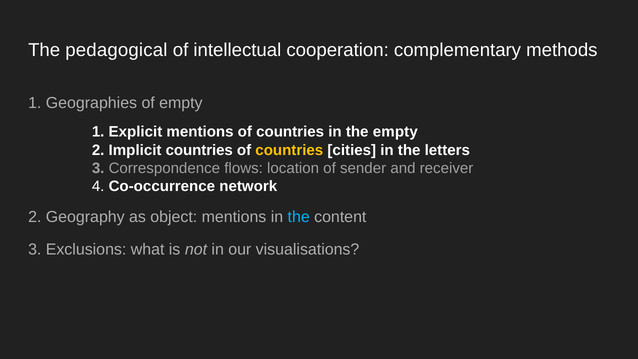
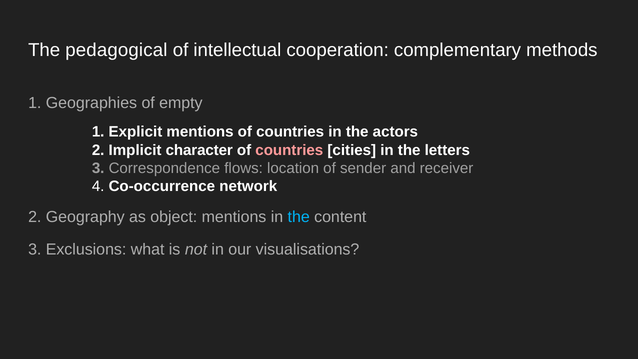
the empty: empty -> actors
Implicit countries: countries -> character
countries at (289, 150) colour: yellow -> pink
